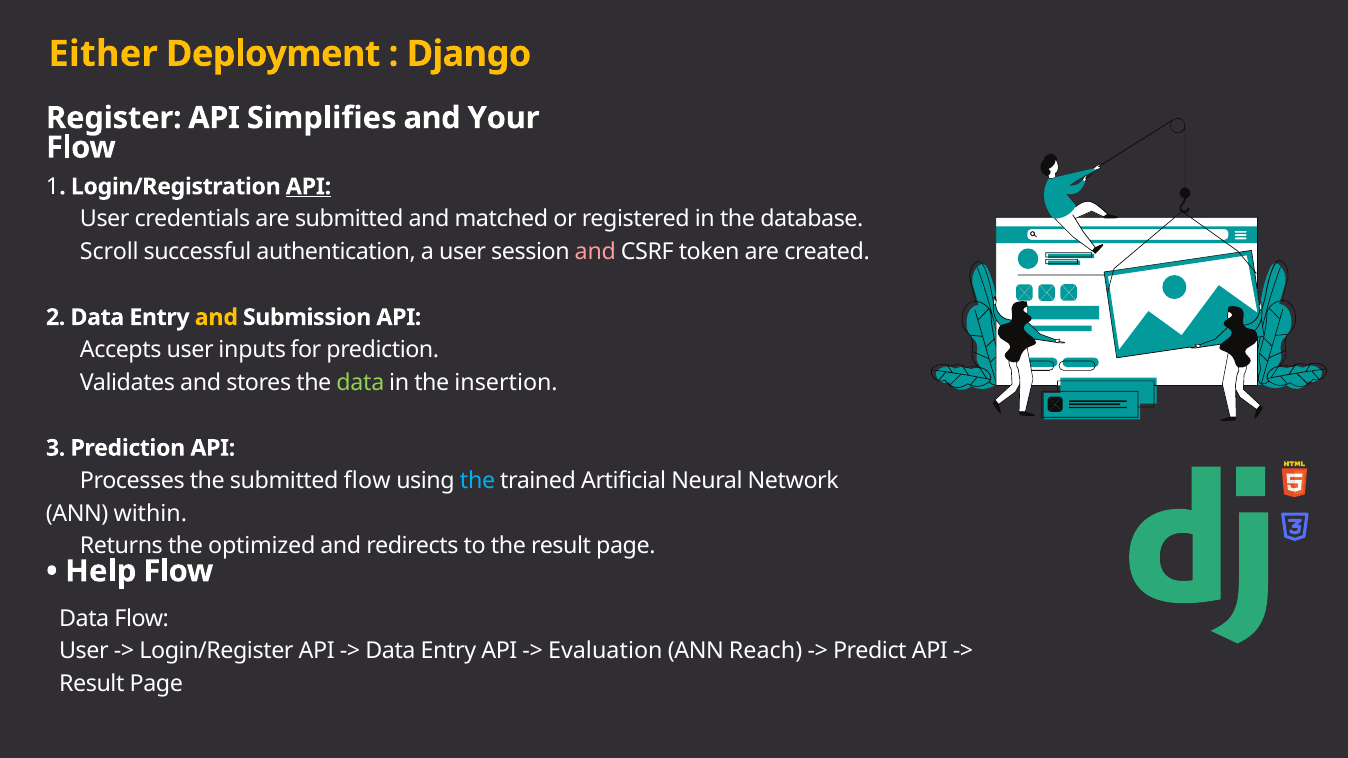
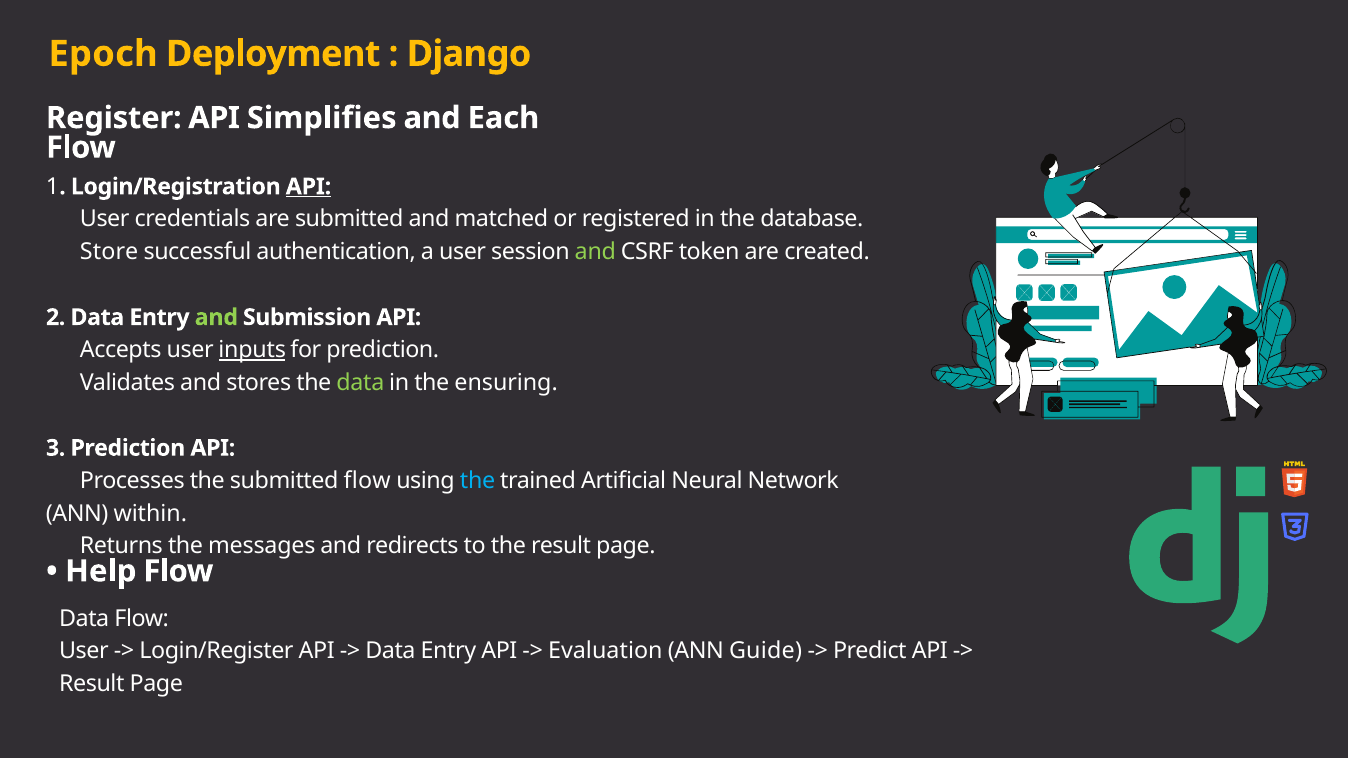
Either: Either -> Epoch
Your: Your -> Each
Scroll: Scroll -> Store
and at (595, 252) colour: pink -> light green
and at (216, 317) colour: yellow -> light green
inputs underline: none -> present
insertion: insertion -> ensuring
optimized: optimized -> messages
Reach: Reach -> Guide
